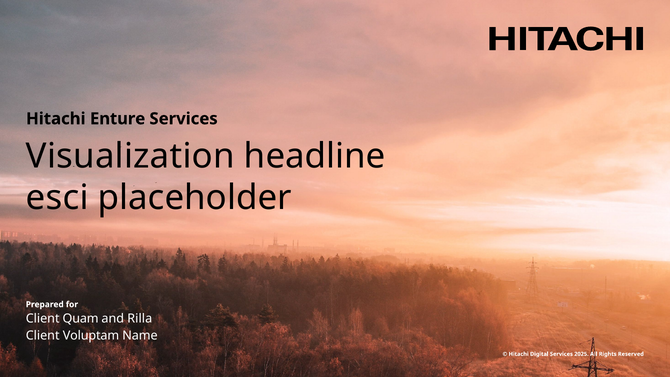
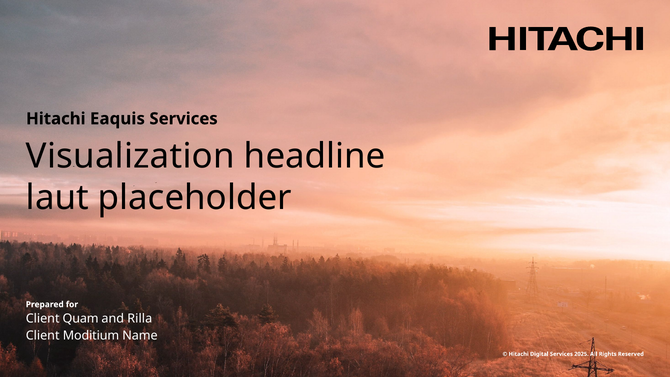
Enture: Enture -> Eaquis
esci: esci -> laut
Voluptam: Voluptam -> Moditium
